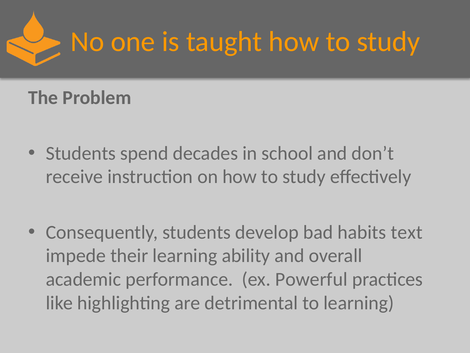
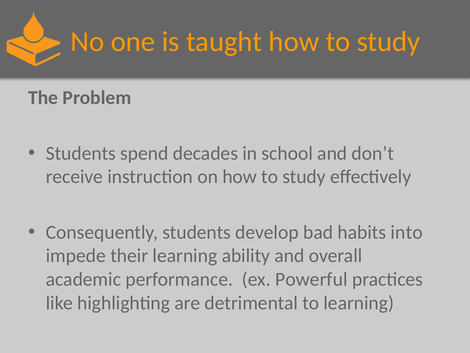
text: text -> into
